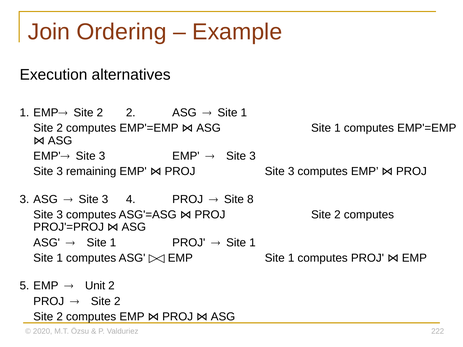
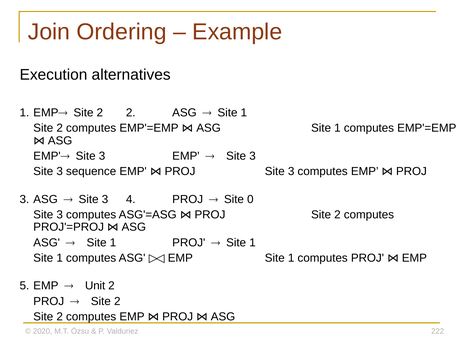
remaining: remaining -> sequence
8: 8 -> 0
